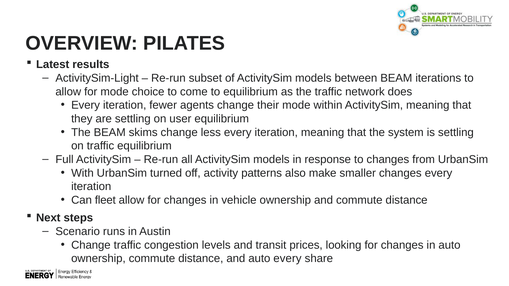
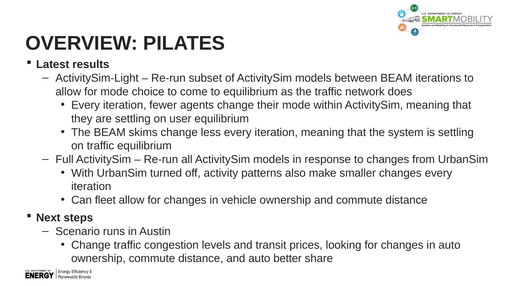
auto every: every -> better
